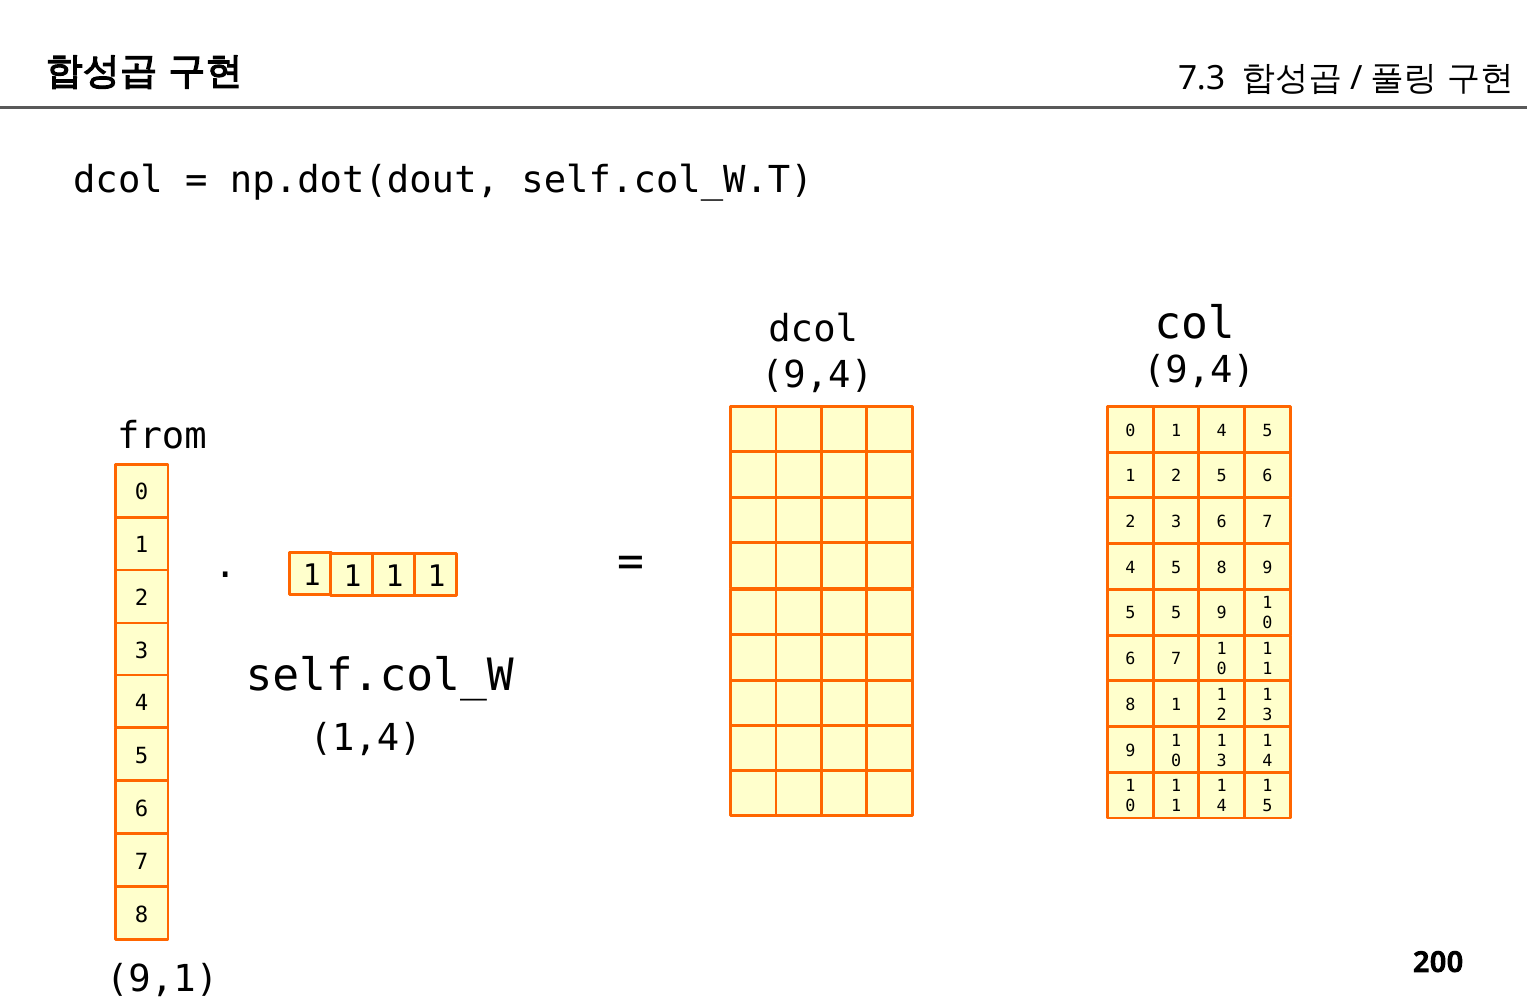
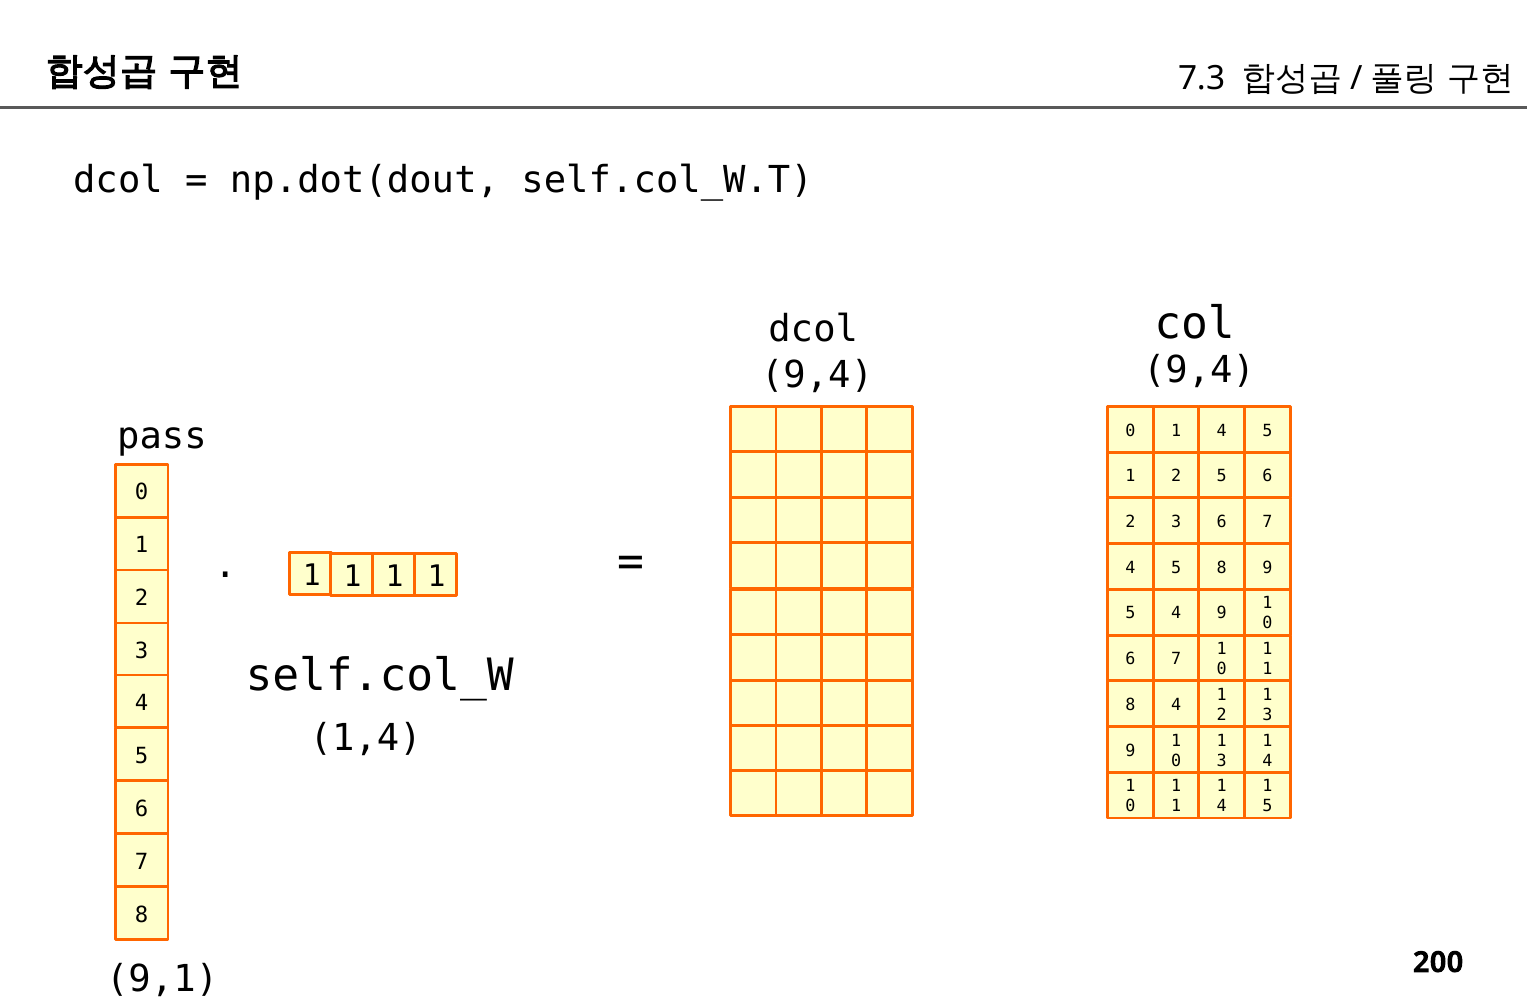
from: from -> pass
5 5: 5 -> 4
8 1: 1 -> 4
